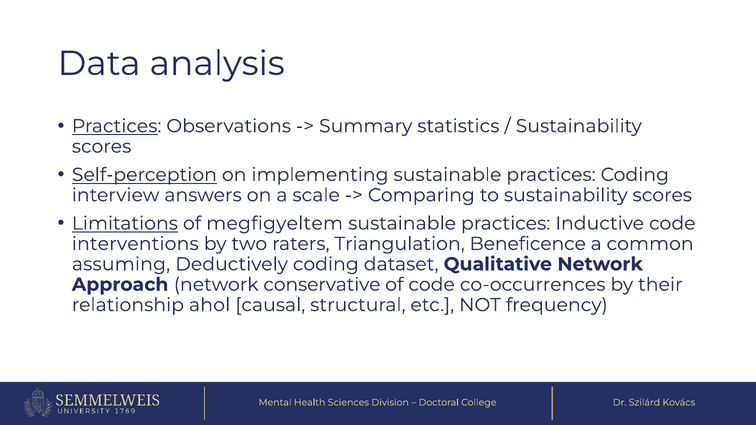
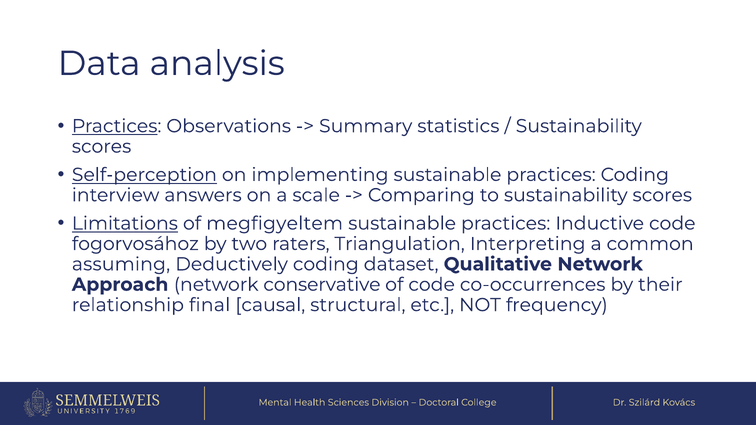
interventions: interventions -> fogorvosához
Beneficence: Beneficence -> Interpreting
ahol: ahol -> final
